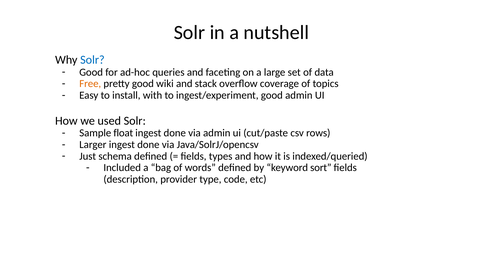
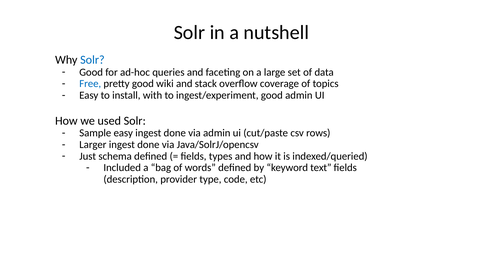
Free colour: orange -> blue
Sample float: float -> easy
sort: sort -> text
